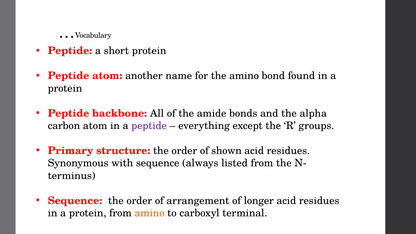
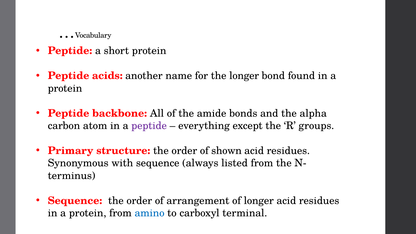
Peptide atom: atom -> acids
the amino: amino -> longer
amino at (150, 213) colour: orange -> blue
